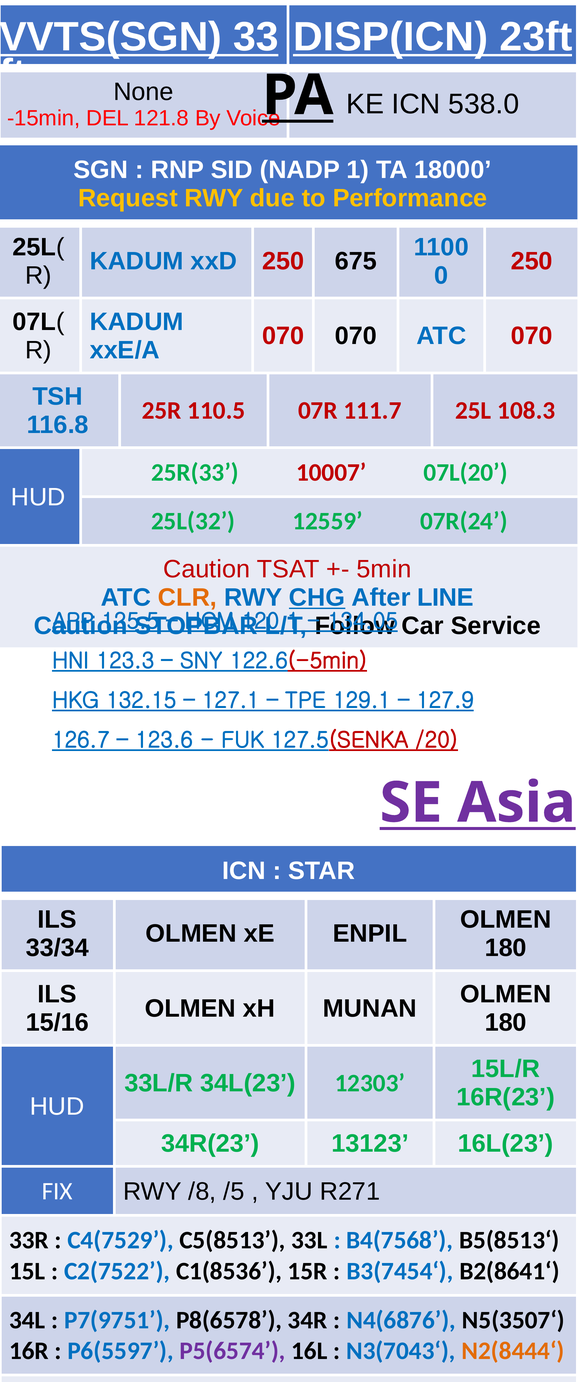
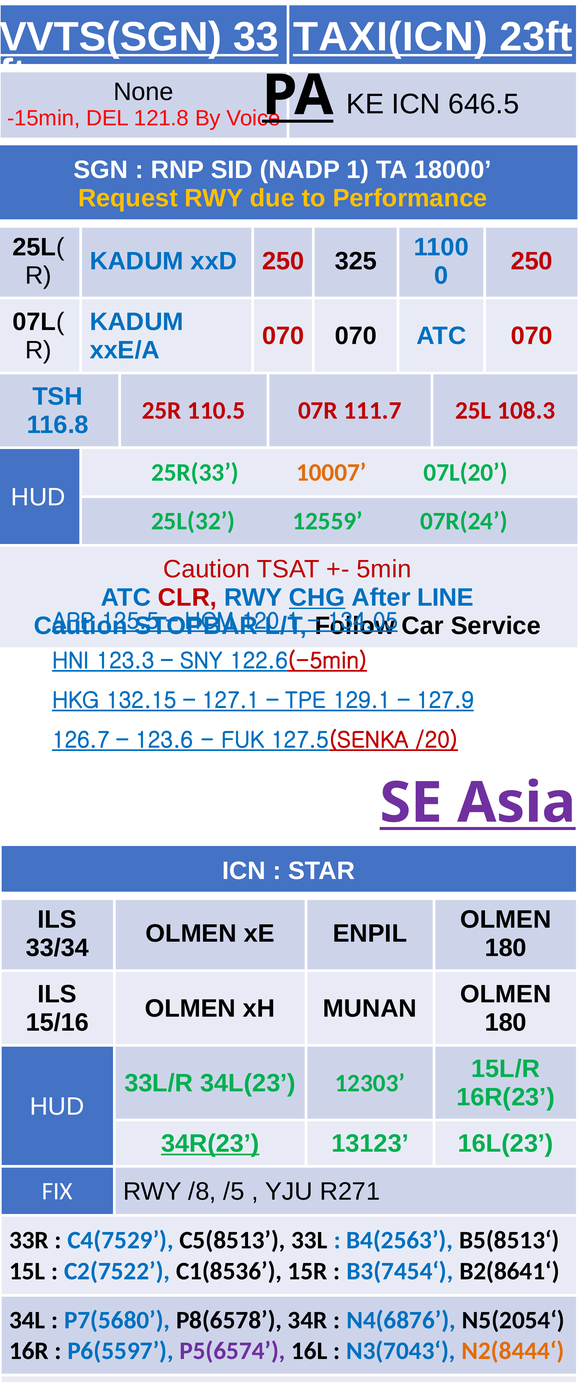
DISP(ICN: DISP(ICN -> TAXI(ICN
538.0: 538.0 -> 646.5
675: 675 -> 325
10007 colour: red -> orange
CLR colour: orange -> red
34R(23 underline: none -> present
B4(7568: B4(7568 -> B4(2563
P7(9751: P7(9751 -> P7(5680
N5(3507‘: N5(3507‘ -> N5(2054‘
